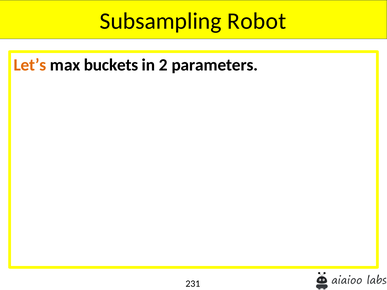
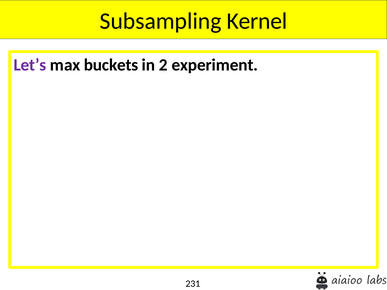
Robot: Robot -> Kernel
Let’s colour: orange -> purple
parameters: parameters -> experiment
